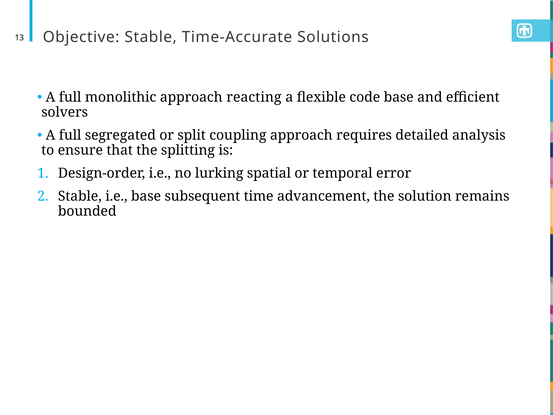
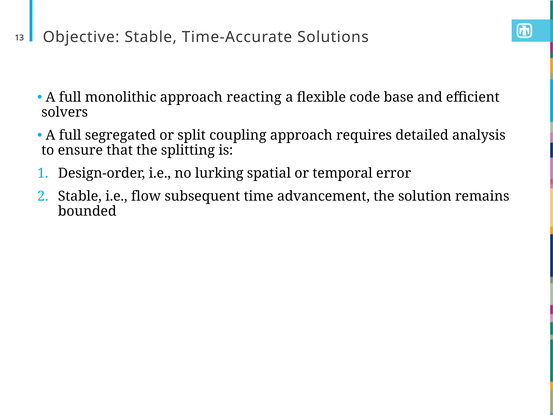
i.e base: base -> flow
